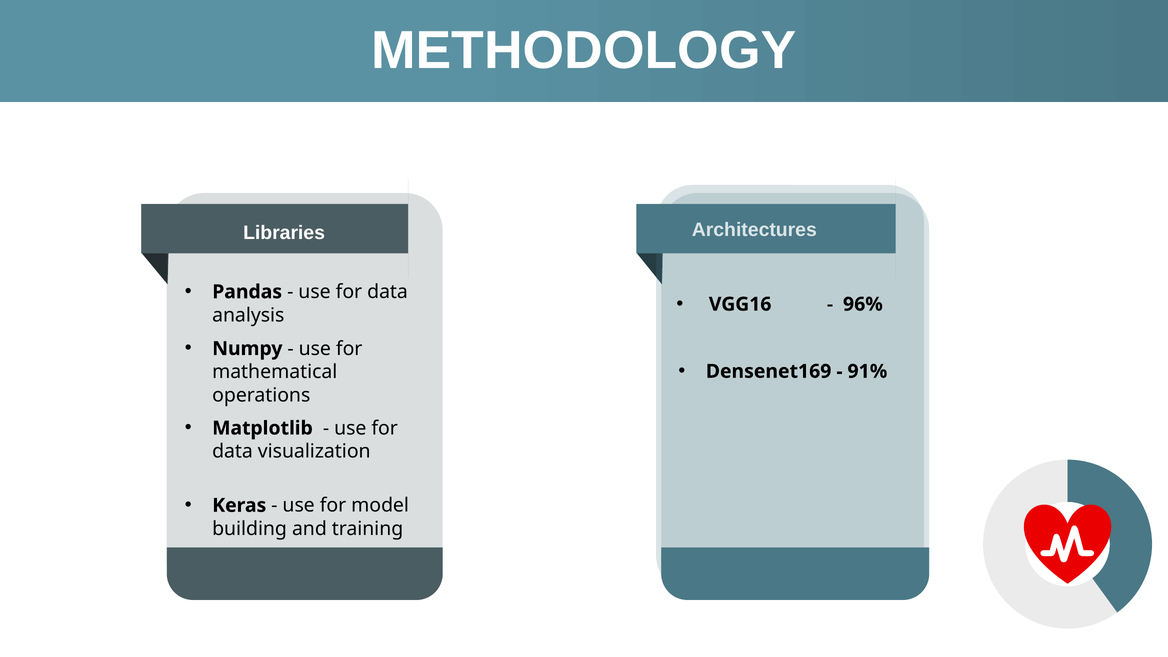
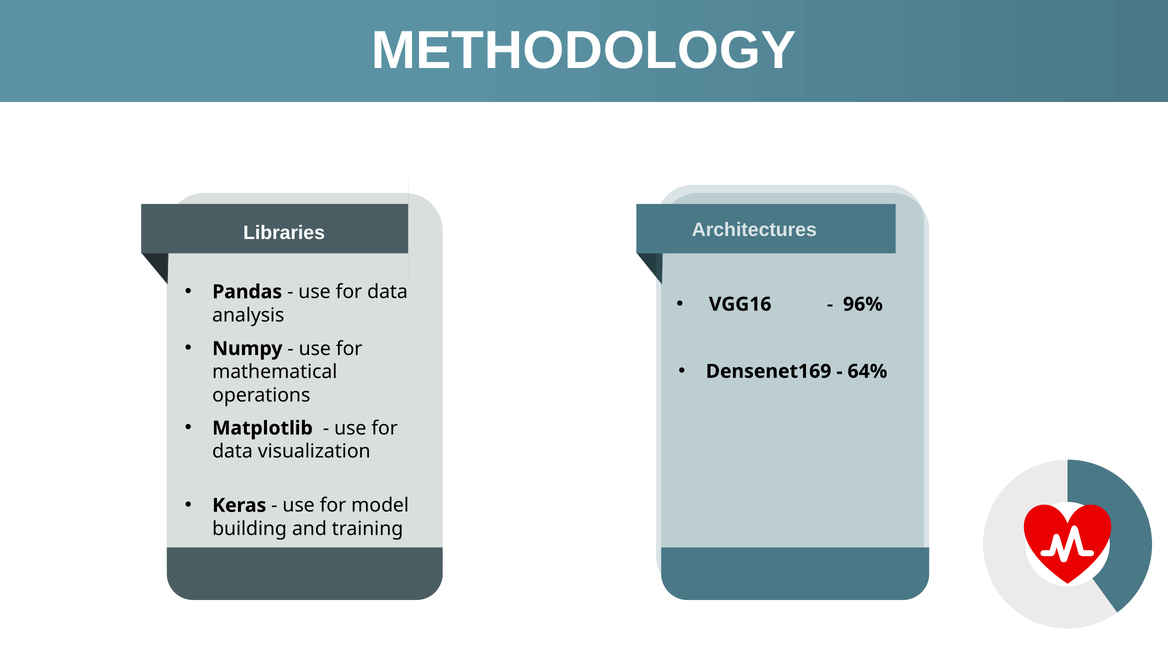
91%: 91% -> 64%
